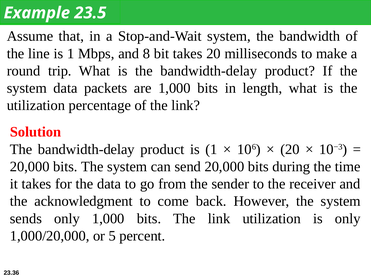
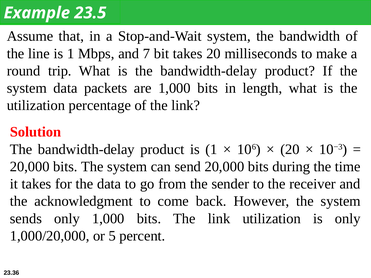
8: 8 -> 7
